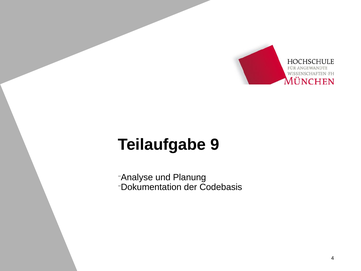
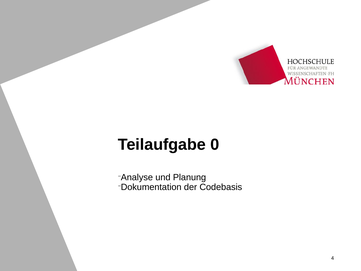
9: 9 -> 0
